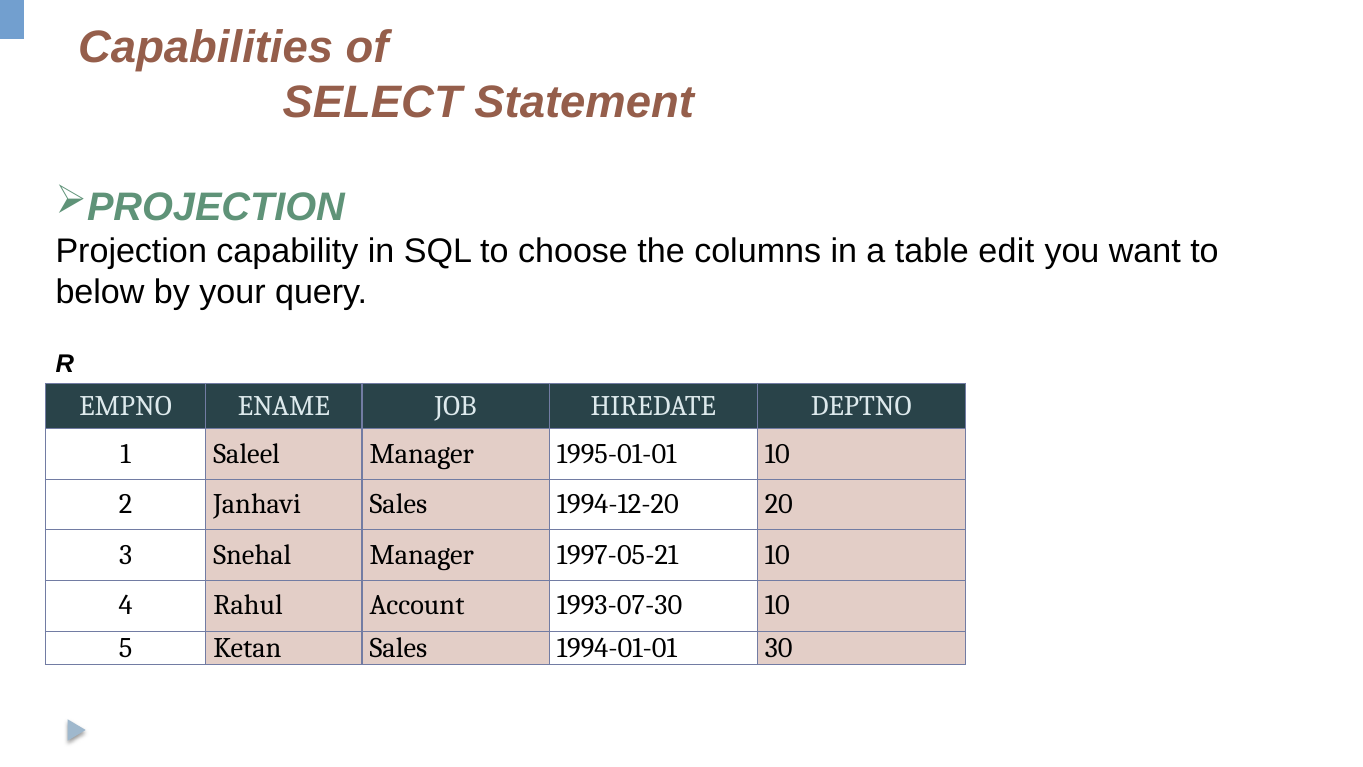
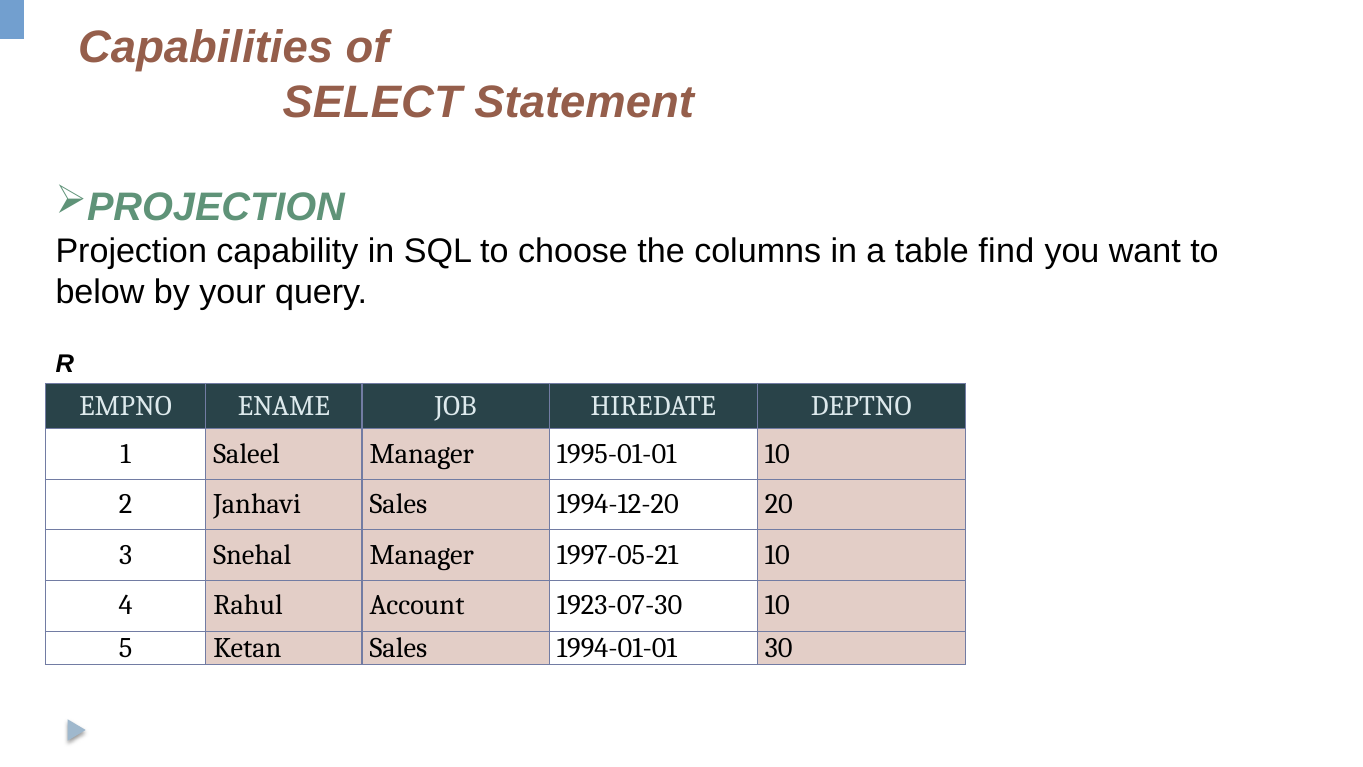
edit: edit -> find
1993-07-30: 1993-07-30 -> 1923-07-30
